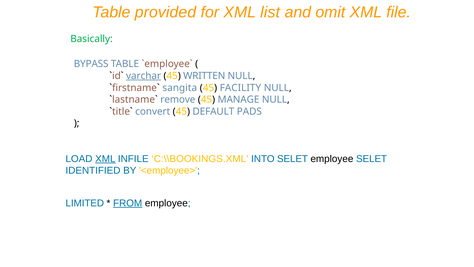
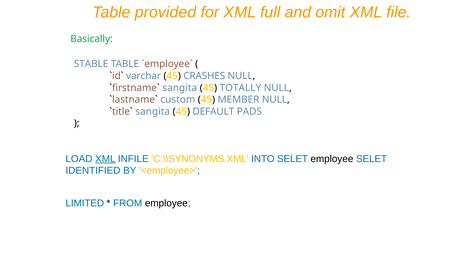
list: list -> full
BYPASS: BYPASS -> STABLE
varchar underline: present -> none
WRITTEN: WRITTEN -> CRASHES
FACILITY: FACILITY -> TOTALLY
remove: remove -> custom
MANAGE: MANAGE -> MEMBER
convert at (153, 111): convert -> sangita
C:\\BOOKINGS.XML: C:\\BOOKINGS.XML -> C:\\SYNONYMS.XML
FROM underline: present -> none
